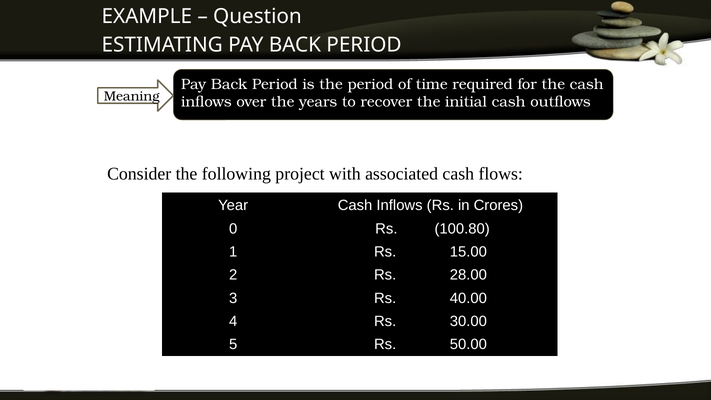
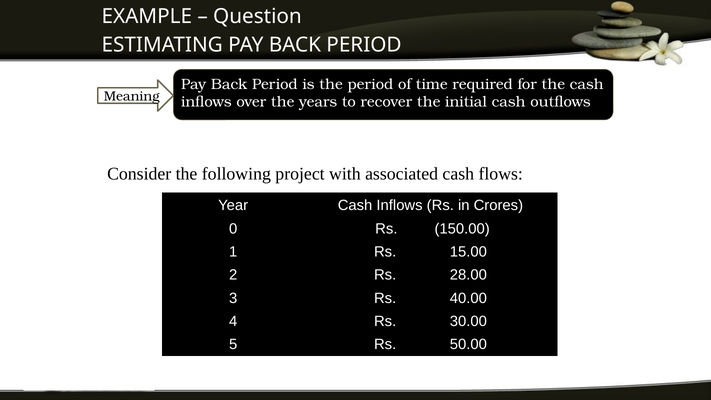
100.80: 100.80 -> 150.00
